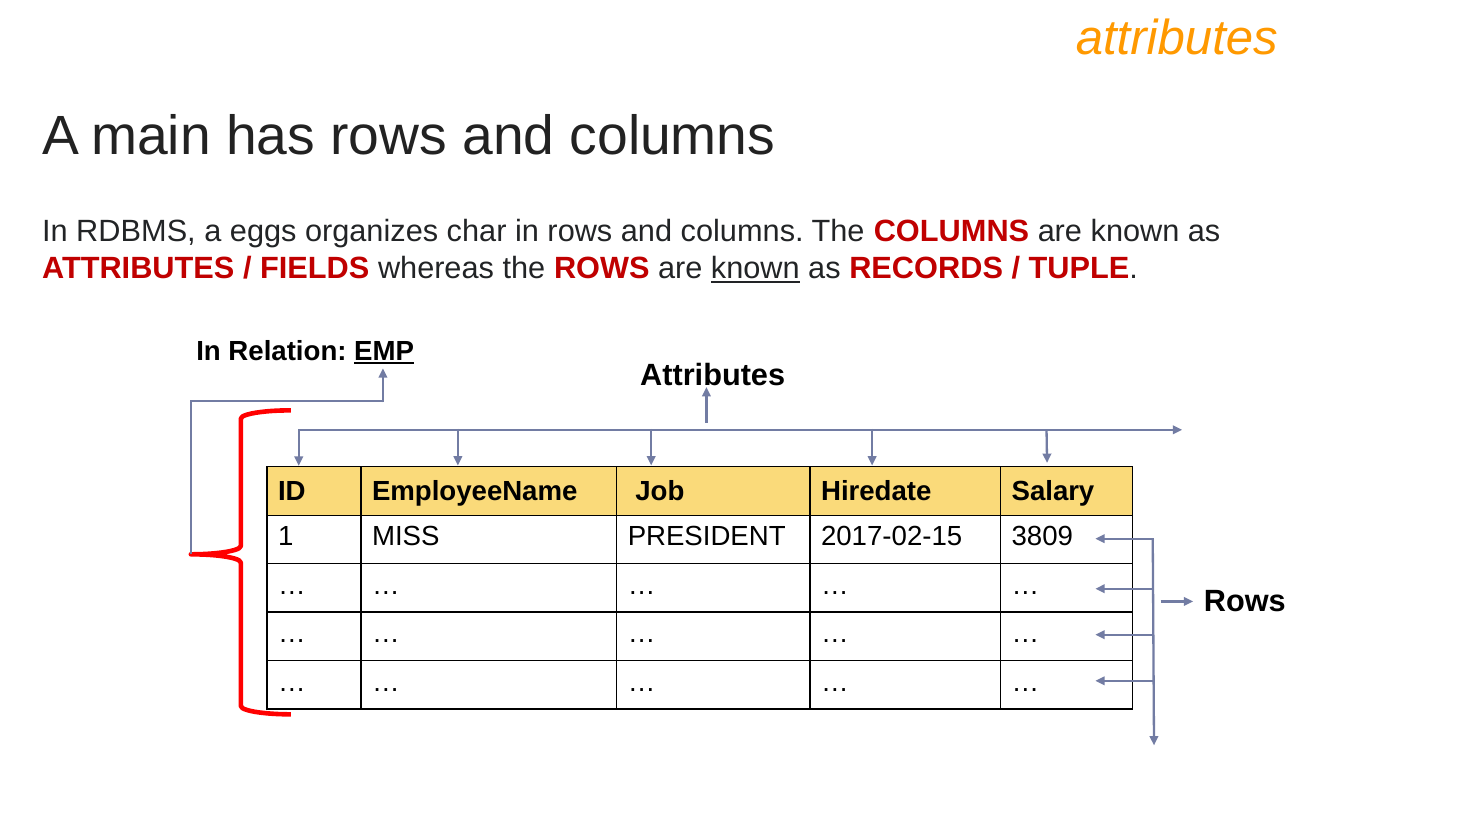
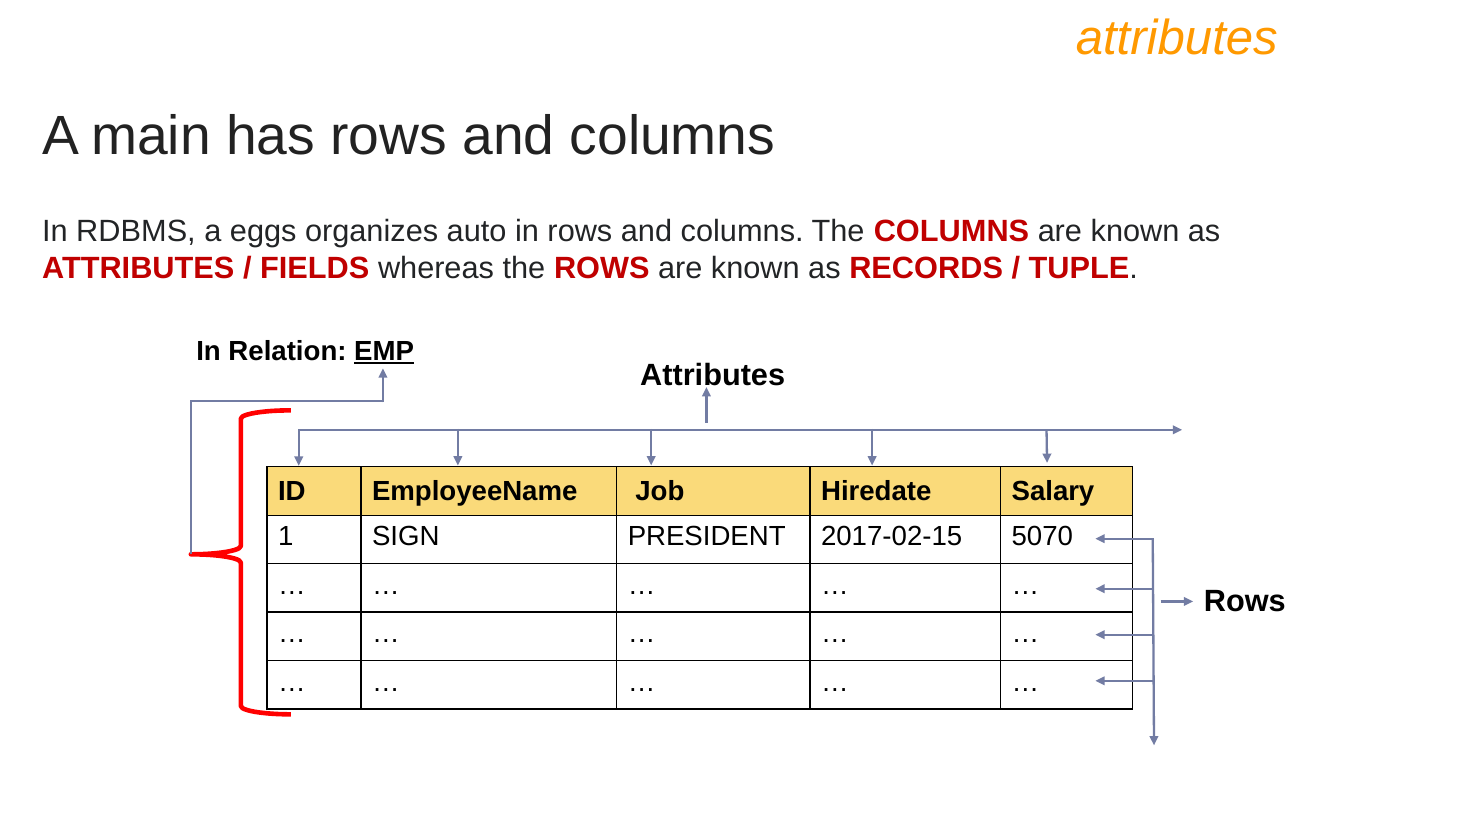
char: char -> auto
known at (755, 268) underline: present -> none
MISS: MISS -> SIGN
3809: 3809 -> 5070
